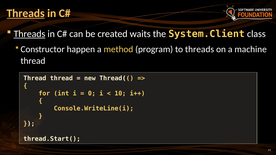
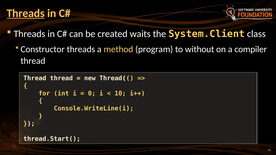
Threads at (29, 34) underline: present -> none
Constructor happen: happen -> threads
to threads: threads -> without
machine: machine -> compiler
